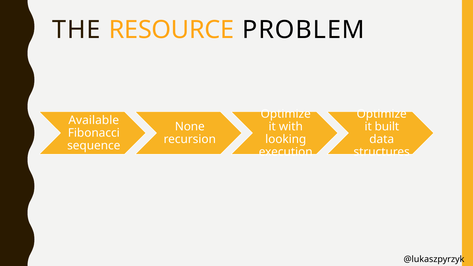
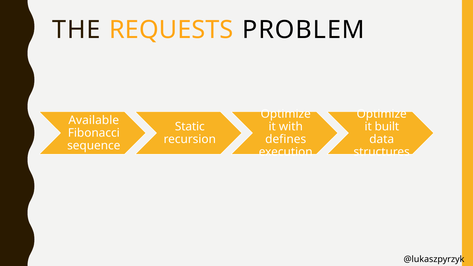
RESOURCE: RESOURCE -> REQUESTS
None: None -> Static
looking: looking -> defines
